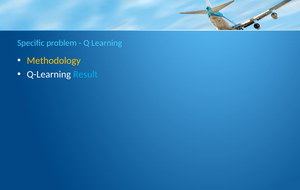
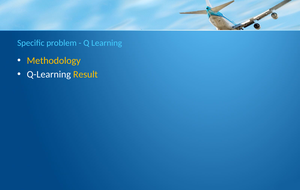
Result colour: light blue -> yellow
